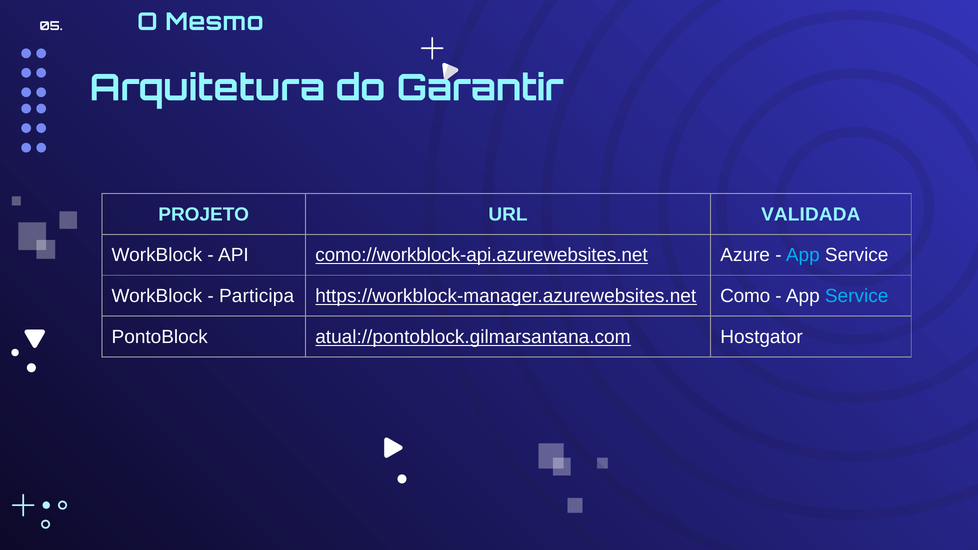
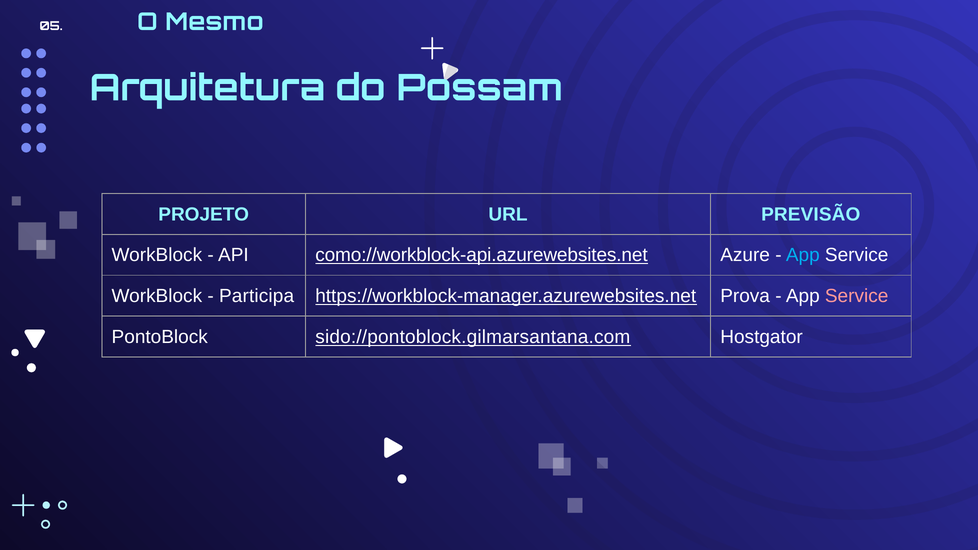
Garantir: Garantir -> Possam
VALIDADA: VALIDADA -> PREVISÃO
Como: Como -> Prova
Service at (857, 296) colour: light blue -> pink
atual://pontoblock.gilmarsantana.com: atual://pontoblock.gilmarsantana.com -> sido://pontoblock.gilmarsantana.com
